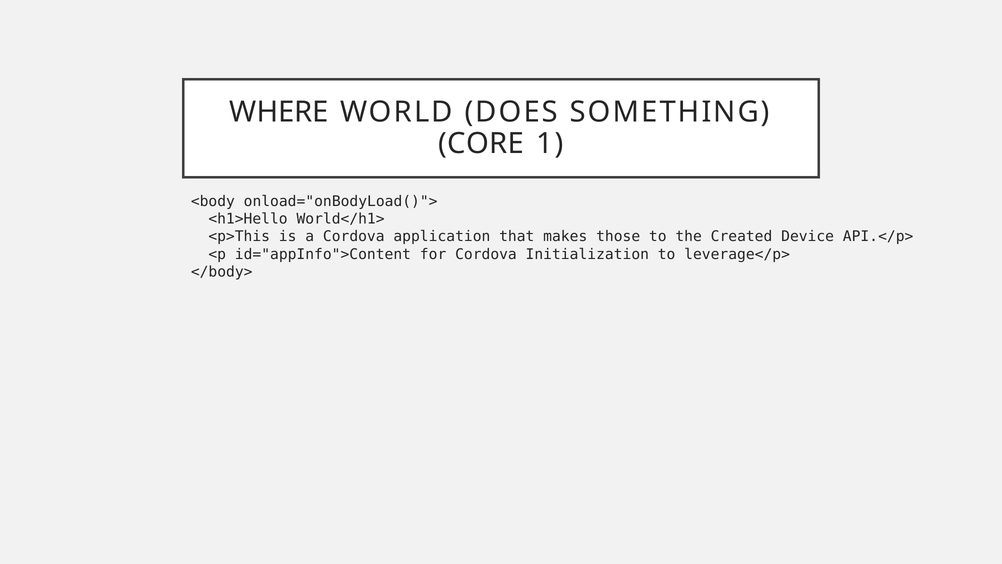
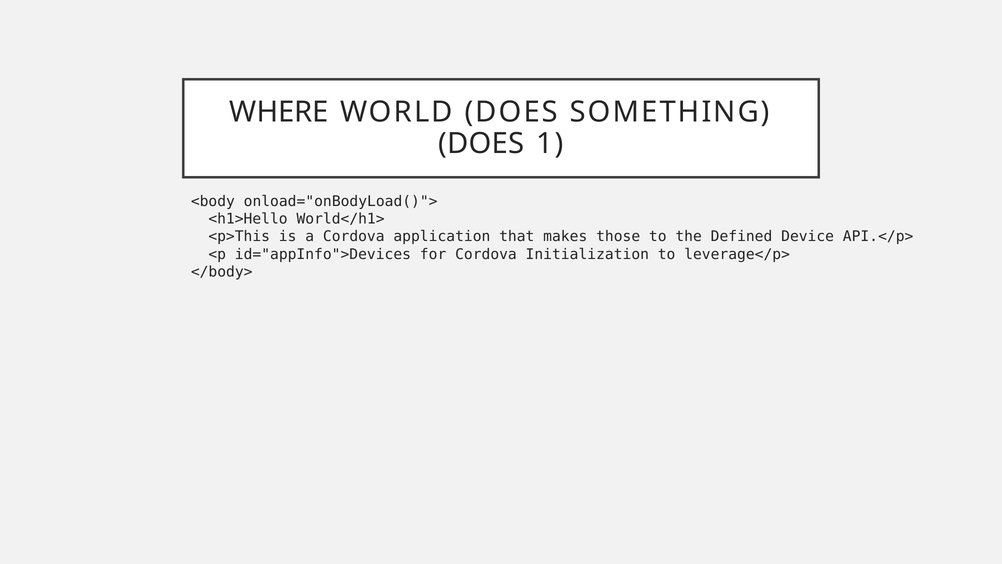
CORE at (481, 144): CORE -> DOES
Created: Created -> Defined
id="appInfo">Content: id="appInfo">Content -> id="appInfo">Devices
